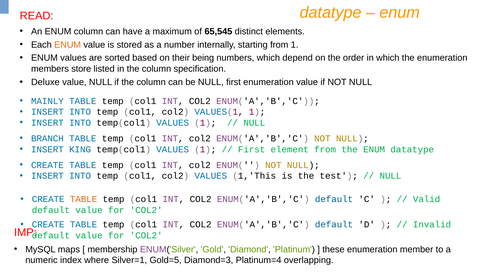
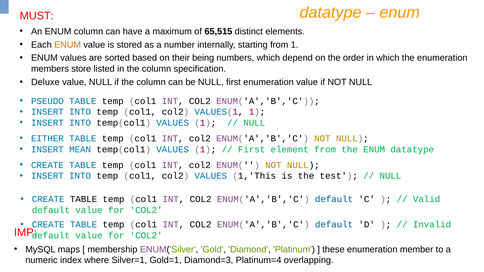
READ: READ -> MUST
65,545: 65,545 -> 65,515
MAINLY: MAINLY -> PSEUDO
BRANCH: BRANCH -> EITHER
KING: KING -> MEAN
TABLE at (84, 199) colour: orange -> black
Gold=5: Gold=5 -> Gold=1
